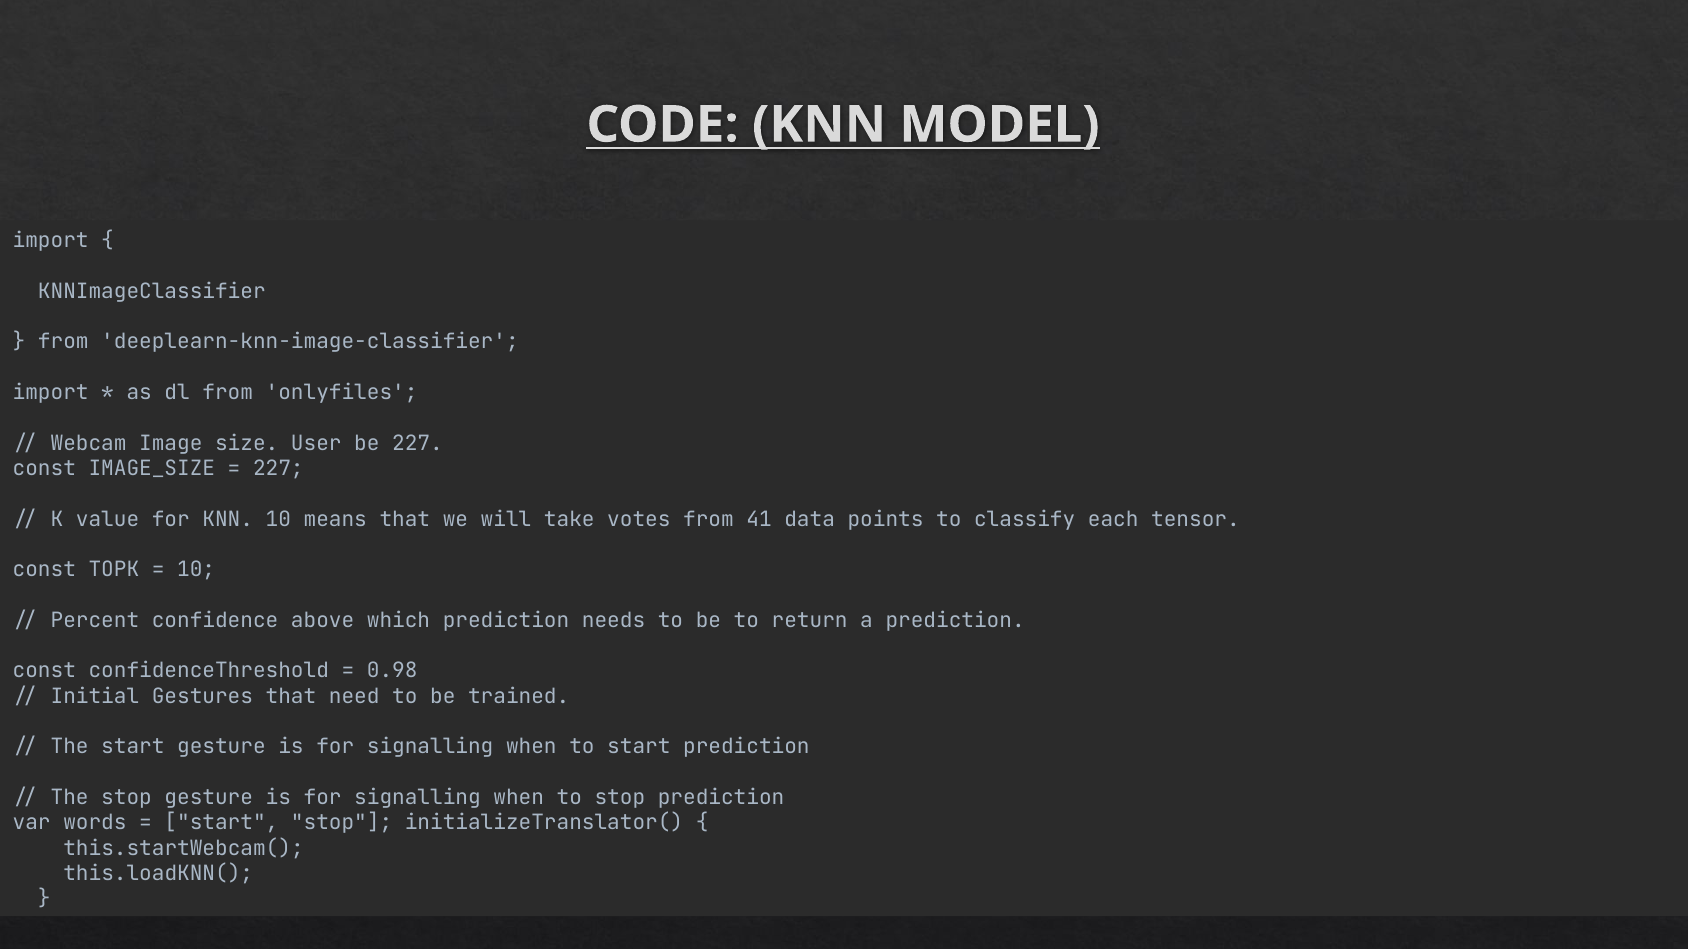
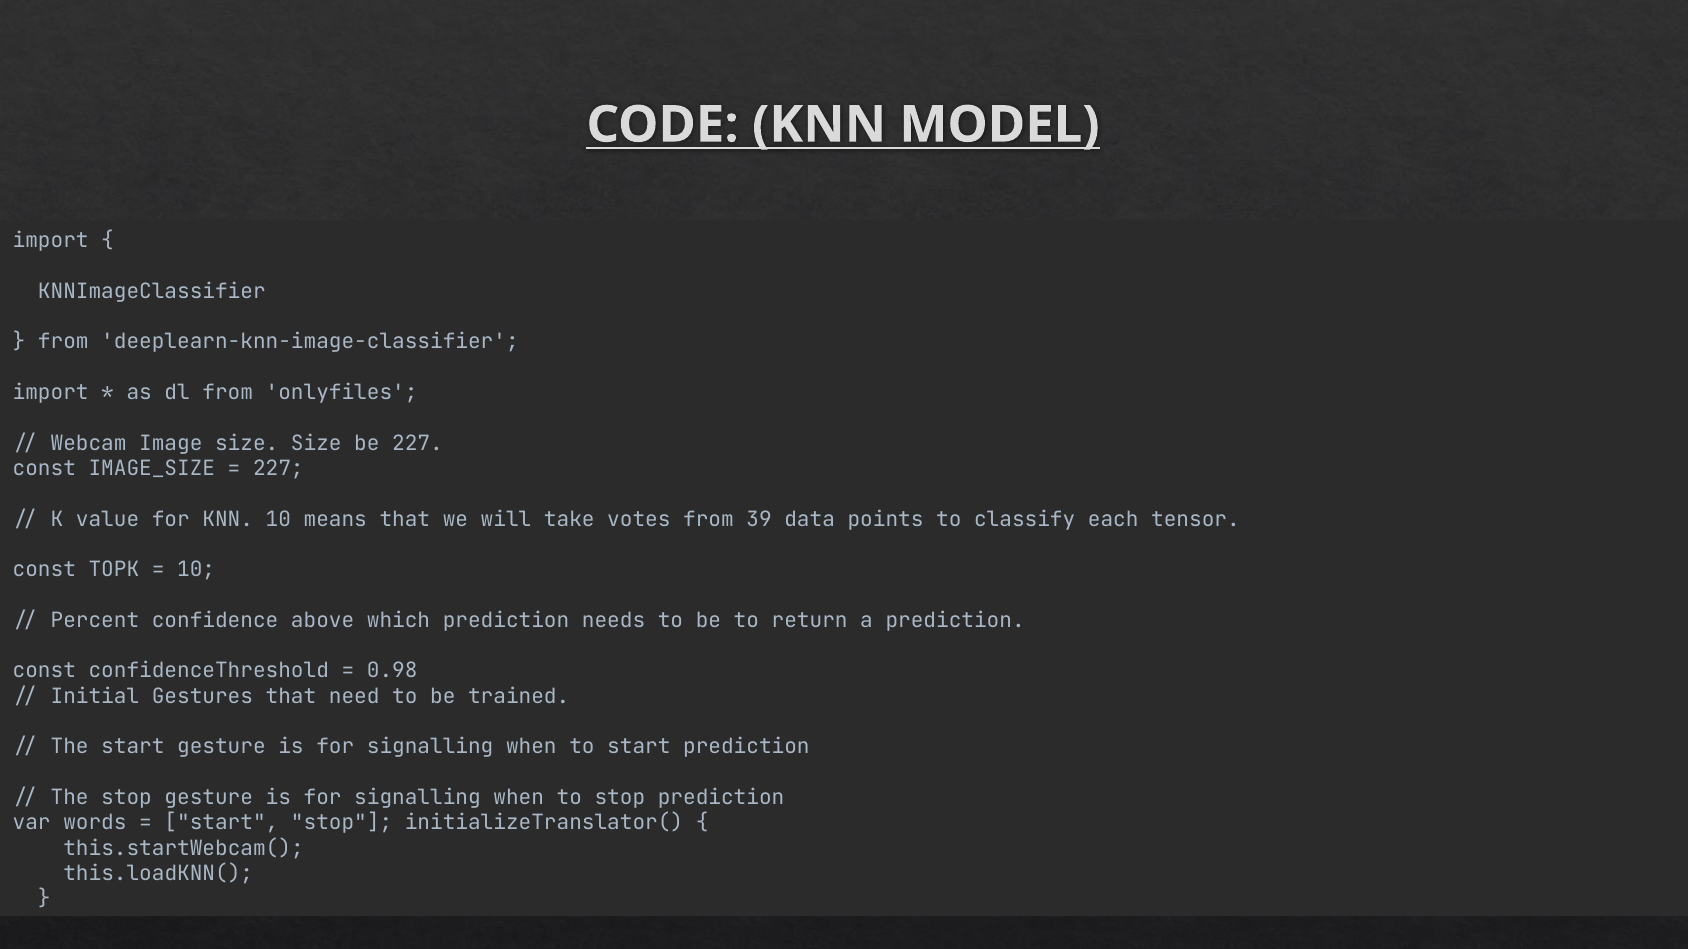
size User: User -> Size
41: 41 -> 39
